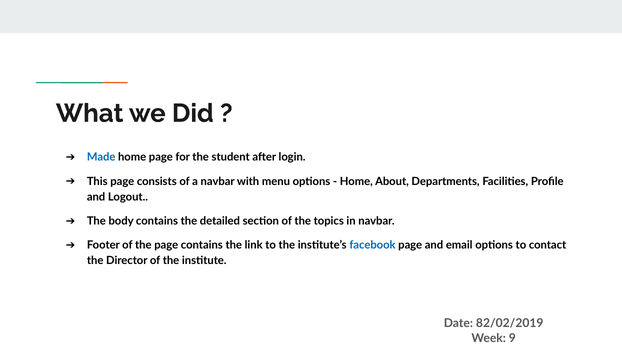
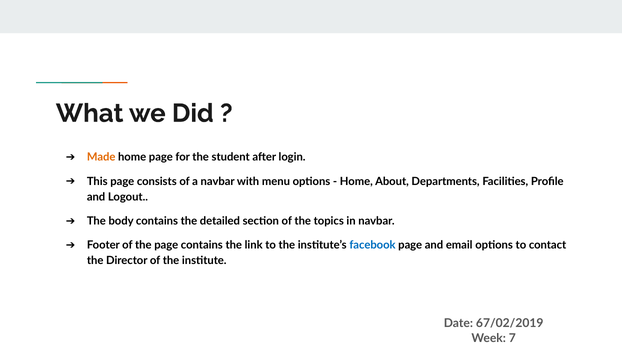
Made colour: blue -> orange
82/02/2019: 82/02/2019 -> 67/02/2019
9: 9 -> 7
